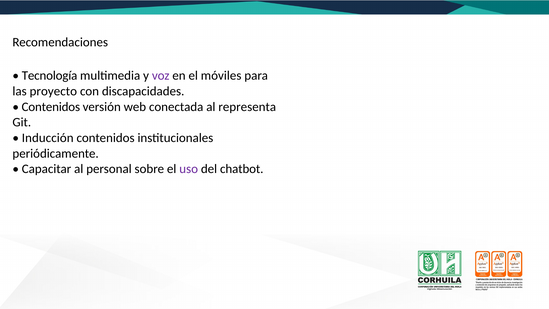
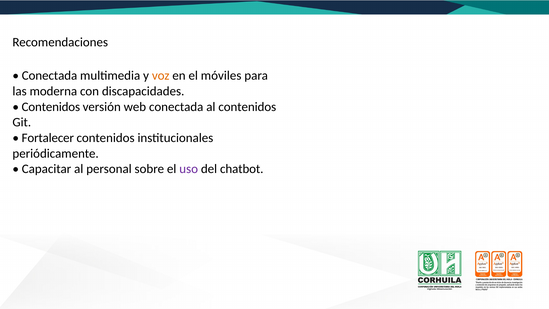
Tecnología at (50, 76): Tecnología -> Conectada
voz colour: purple -> orange
proyecto: proyecto -> moderna
al representa: representa -> contenidos
Inducción: Inducción -> Fortalecer
